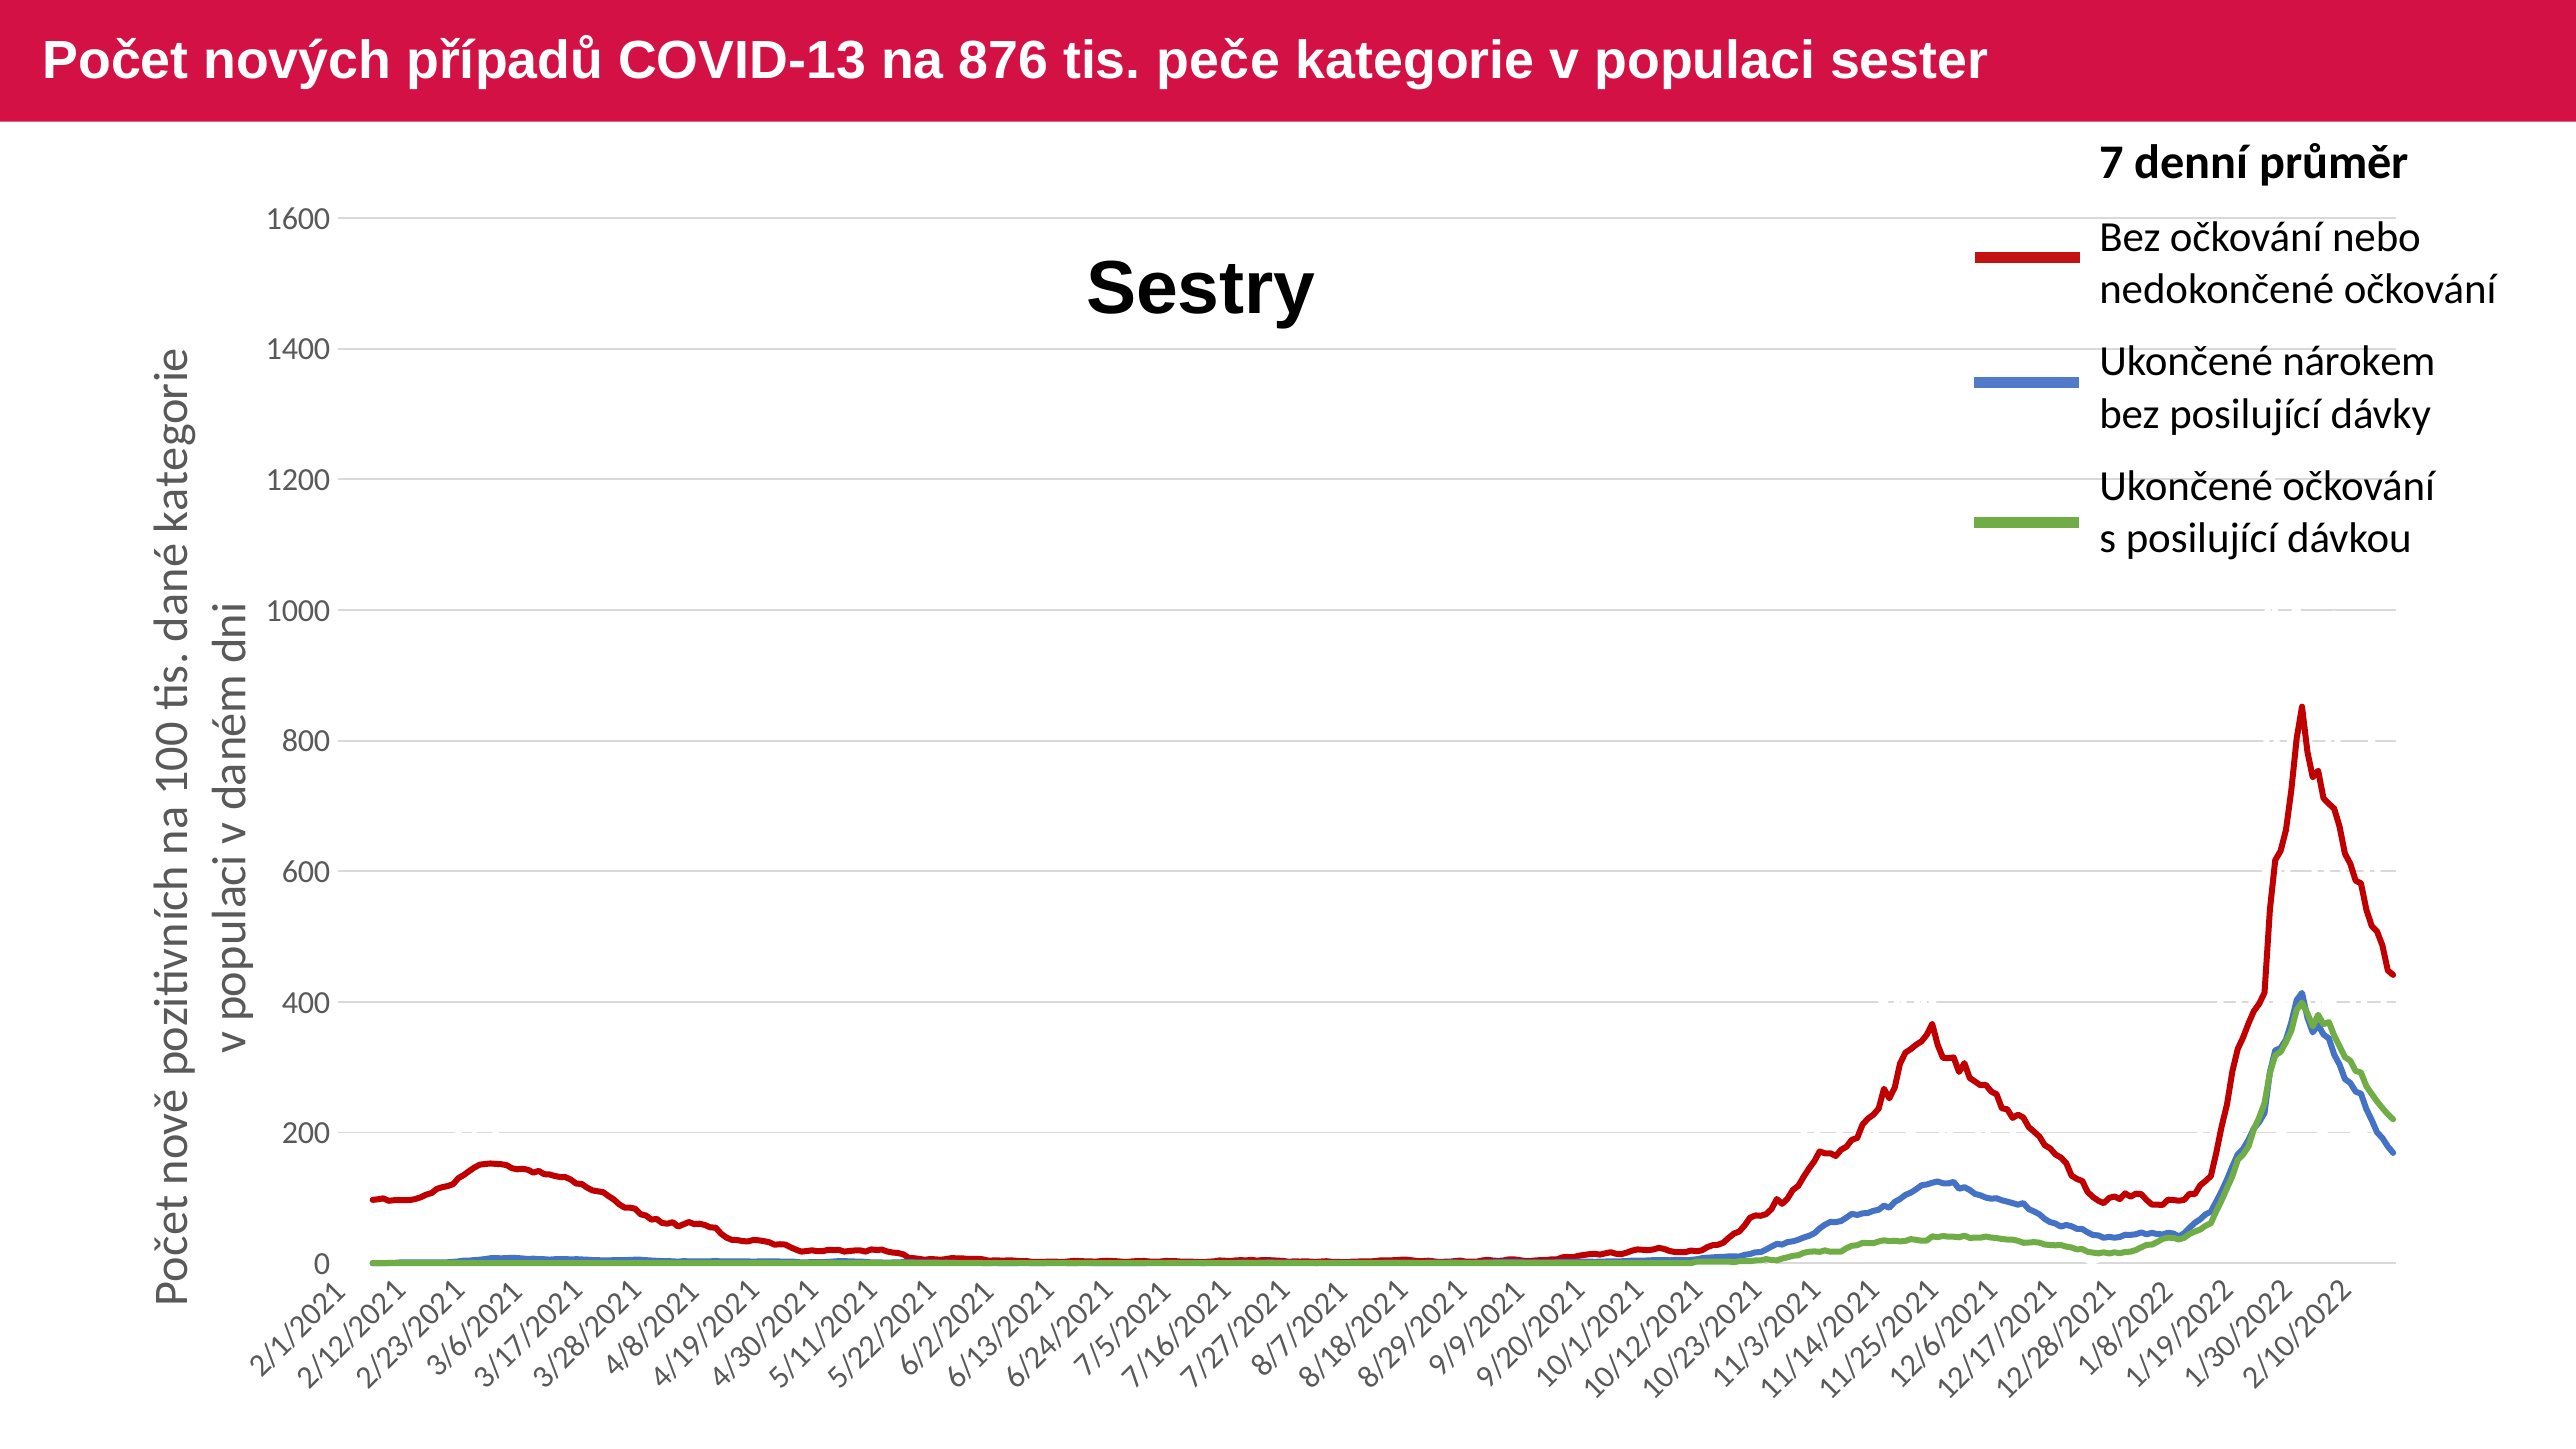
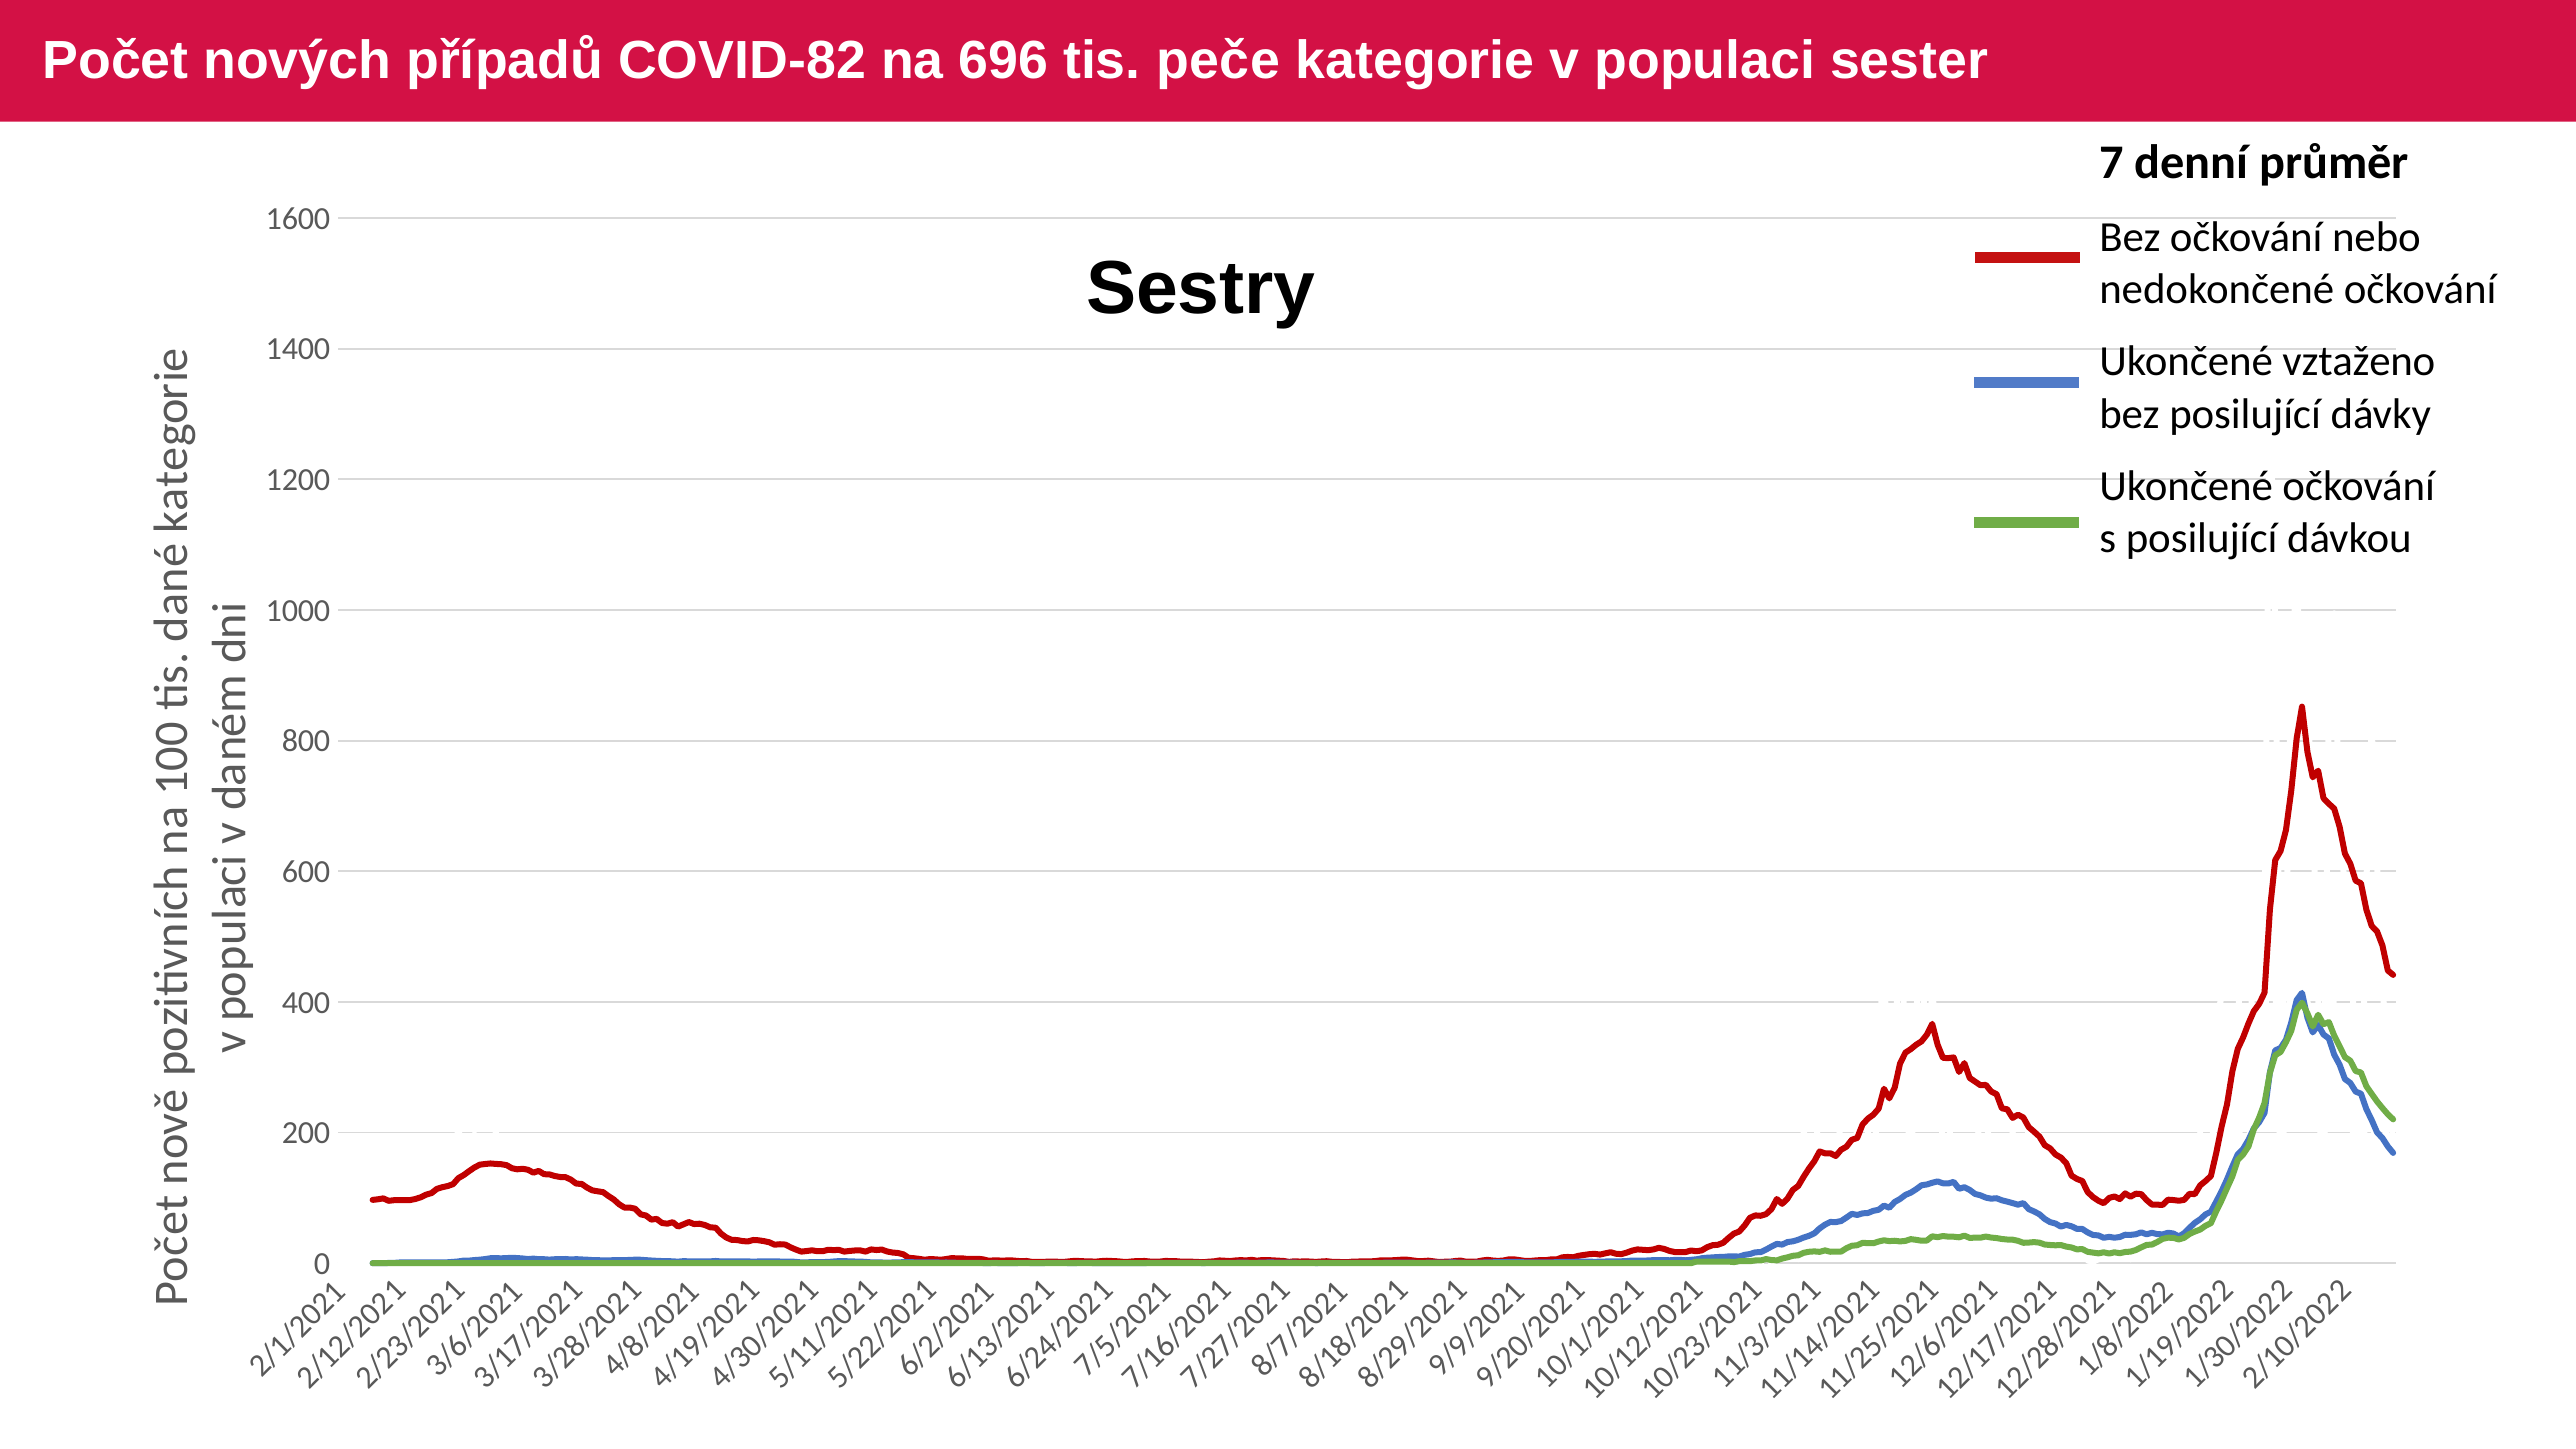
COVID-13: COVID-13 -> COVID-82
876: 876 -> 696
nárokem: nárokem -> vztaženo
